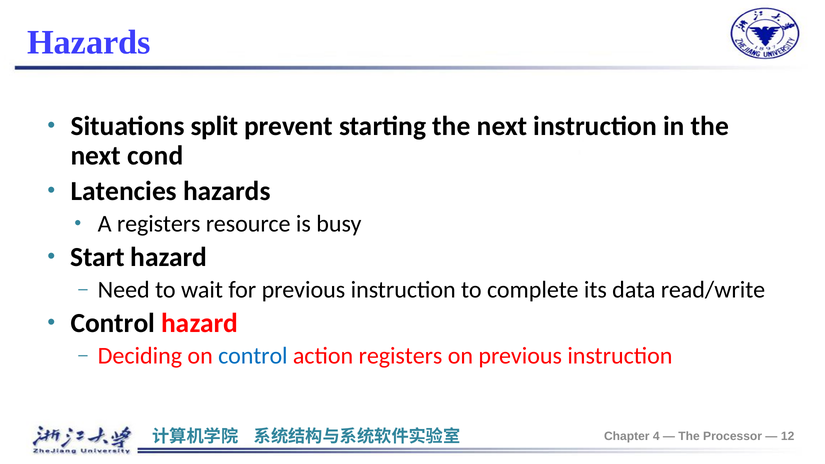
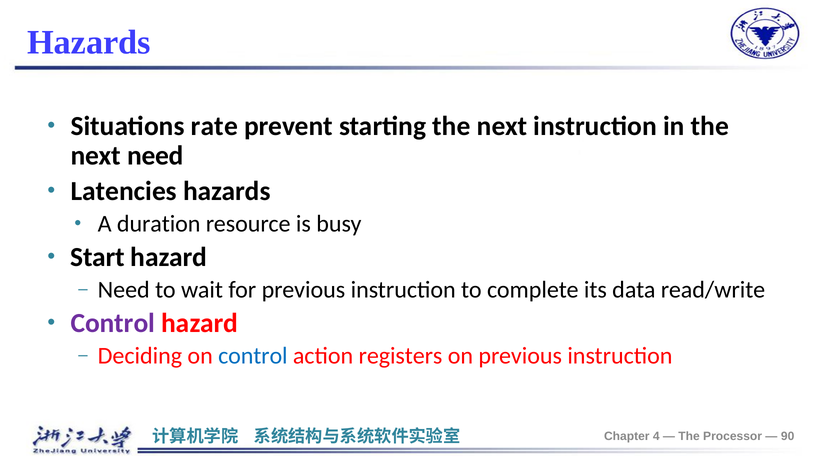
split: split -> rate
next cond: cond -> need
A registers: registers -> duration
Control at (113, 323) colour: black -> purple
12: 12 -> 90
